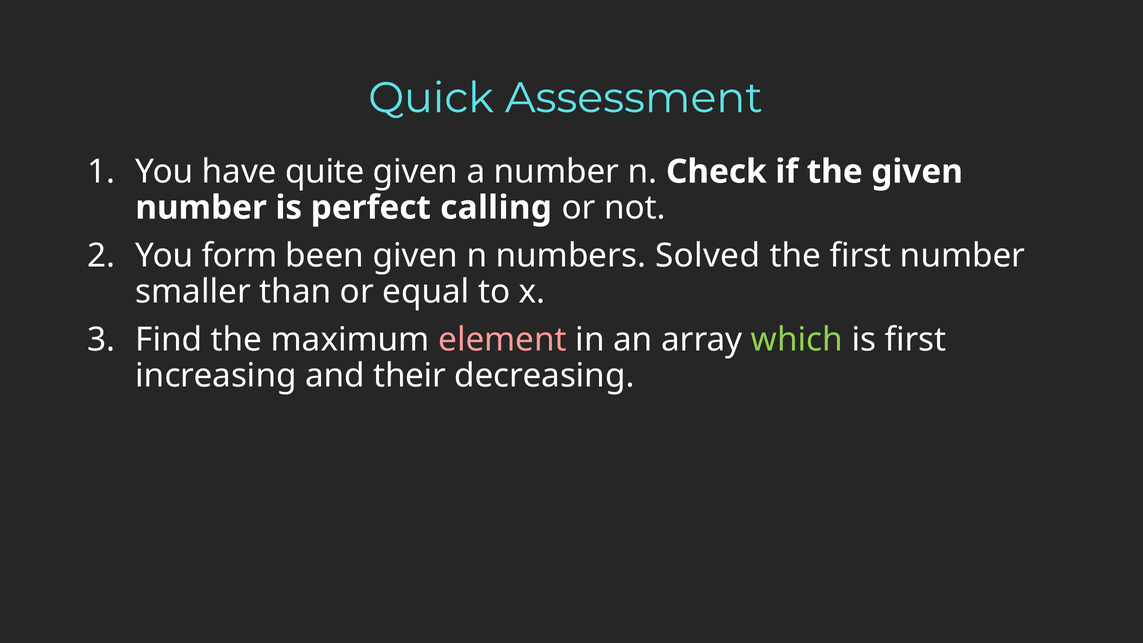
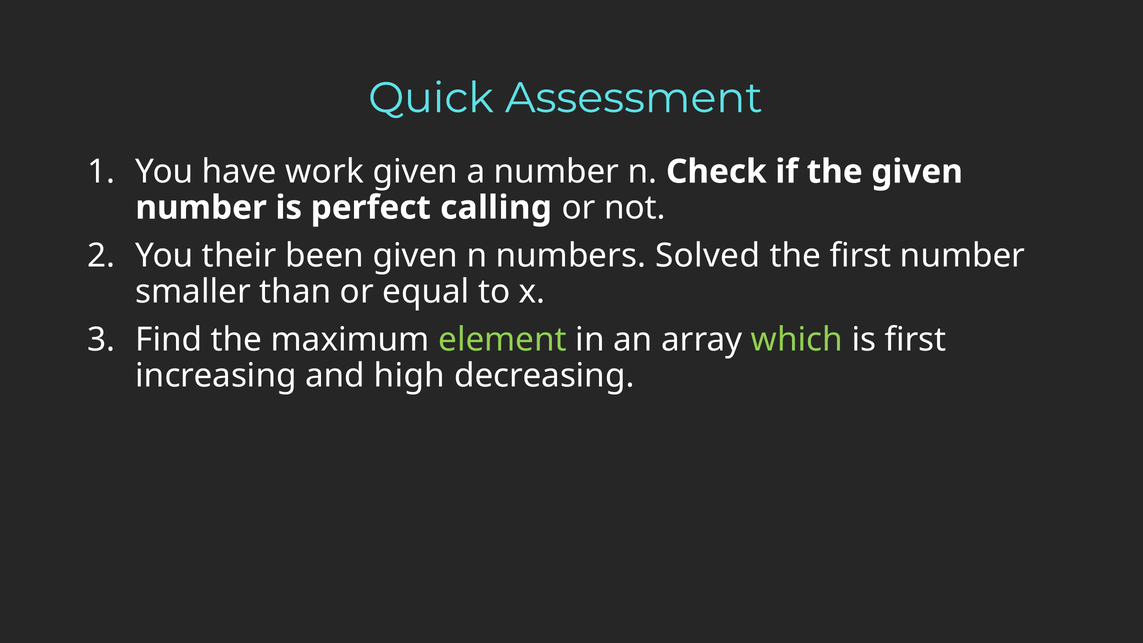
quite: quite -> work
form: form -> their
element colour: pink -> light green
their: their -> high
